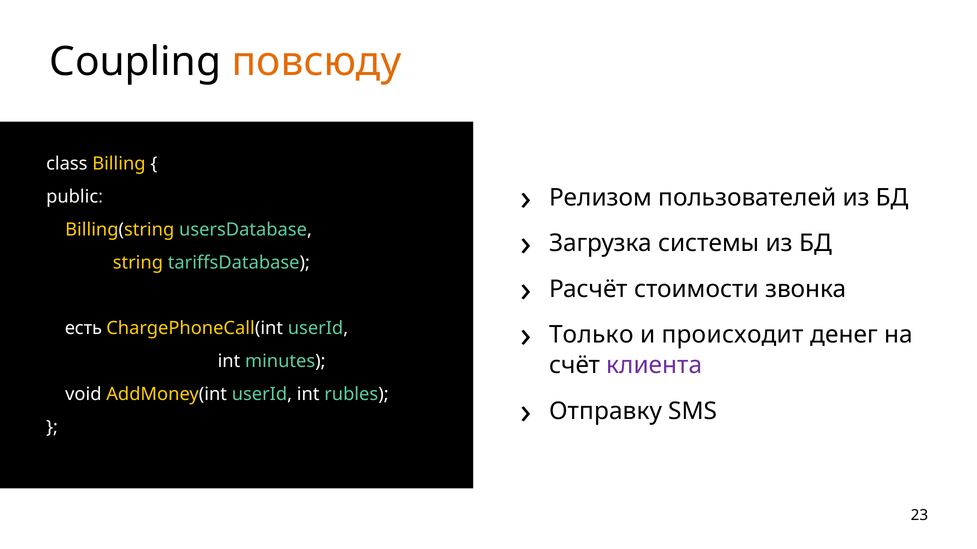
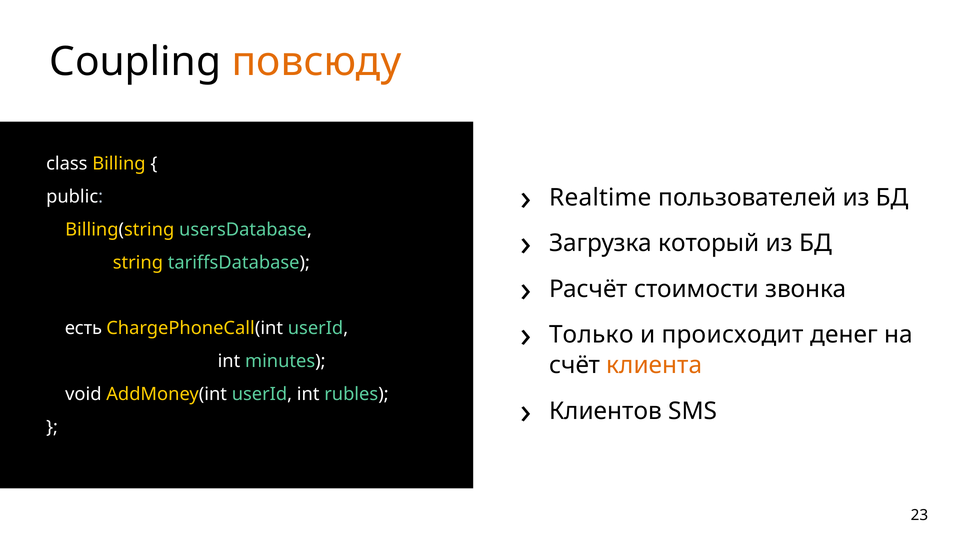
Релизом: Релизом -> Realtime
системы: системы -> который
клиента colour: purple -> orange
Отправку: Отправку -> Клиентов
